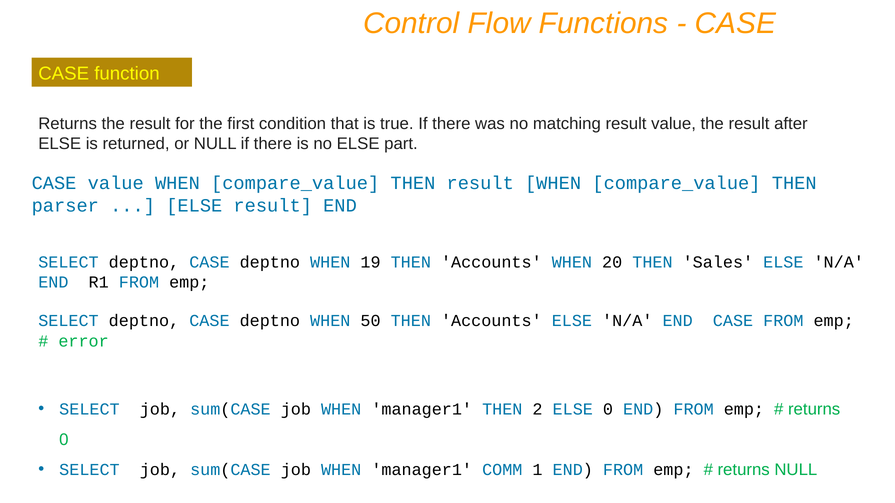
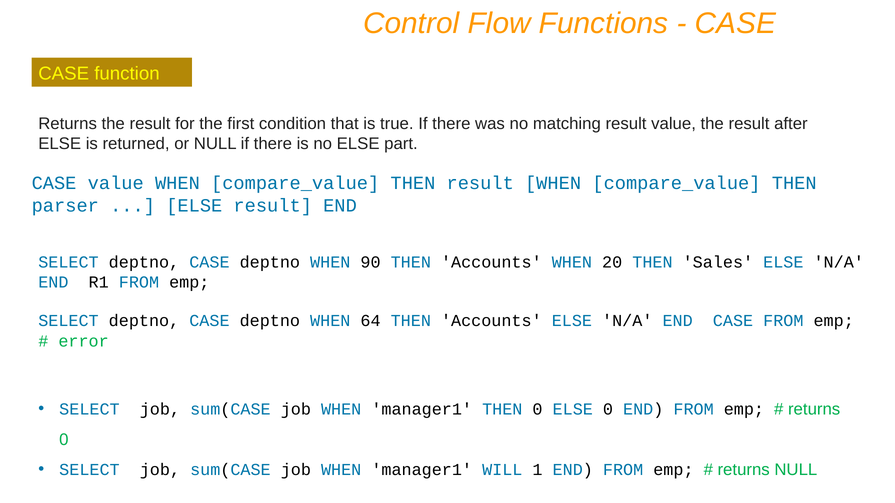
19: 19 -> 90
50: 50 -> 64
THEN 2: 2 -> 0
COMM: COMM -> WILL
